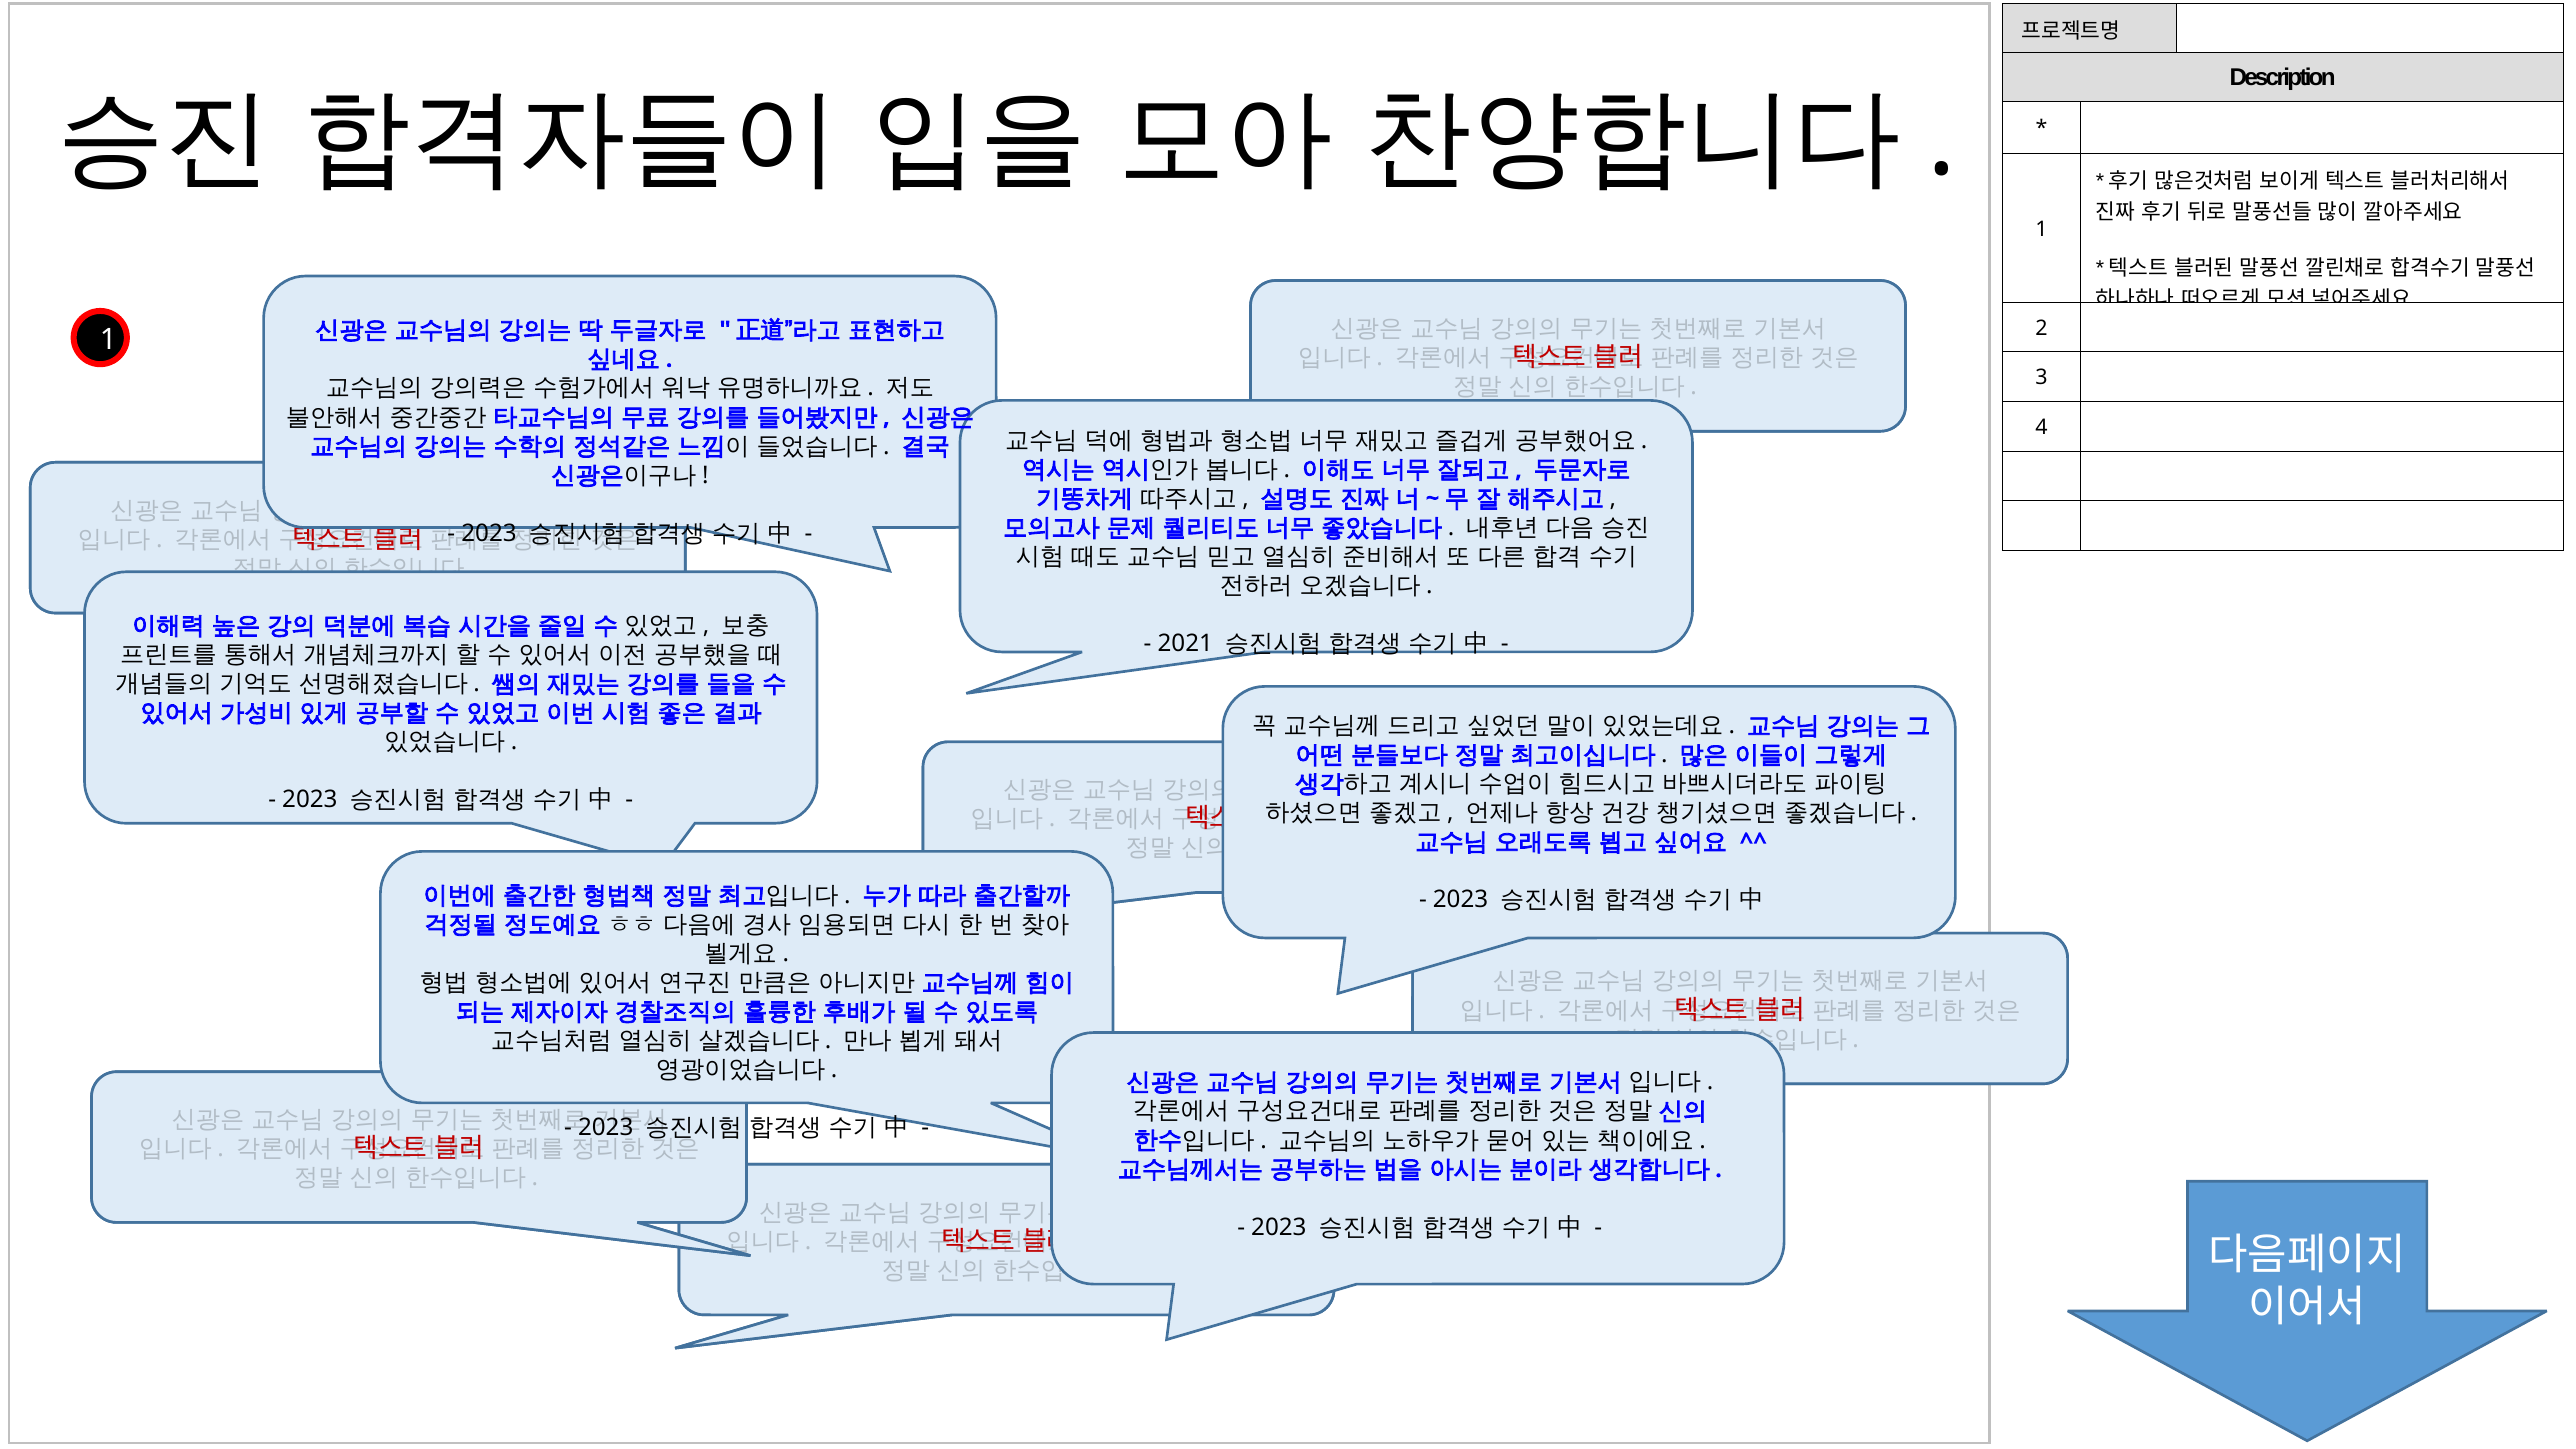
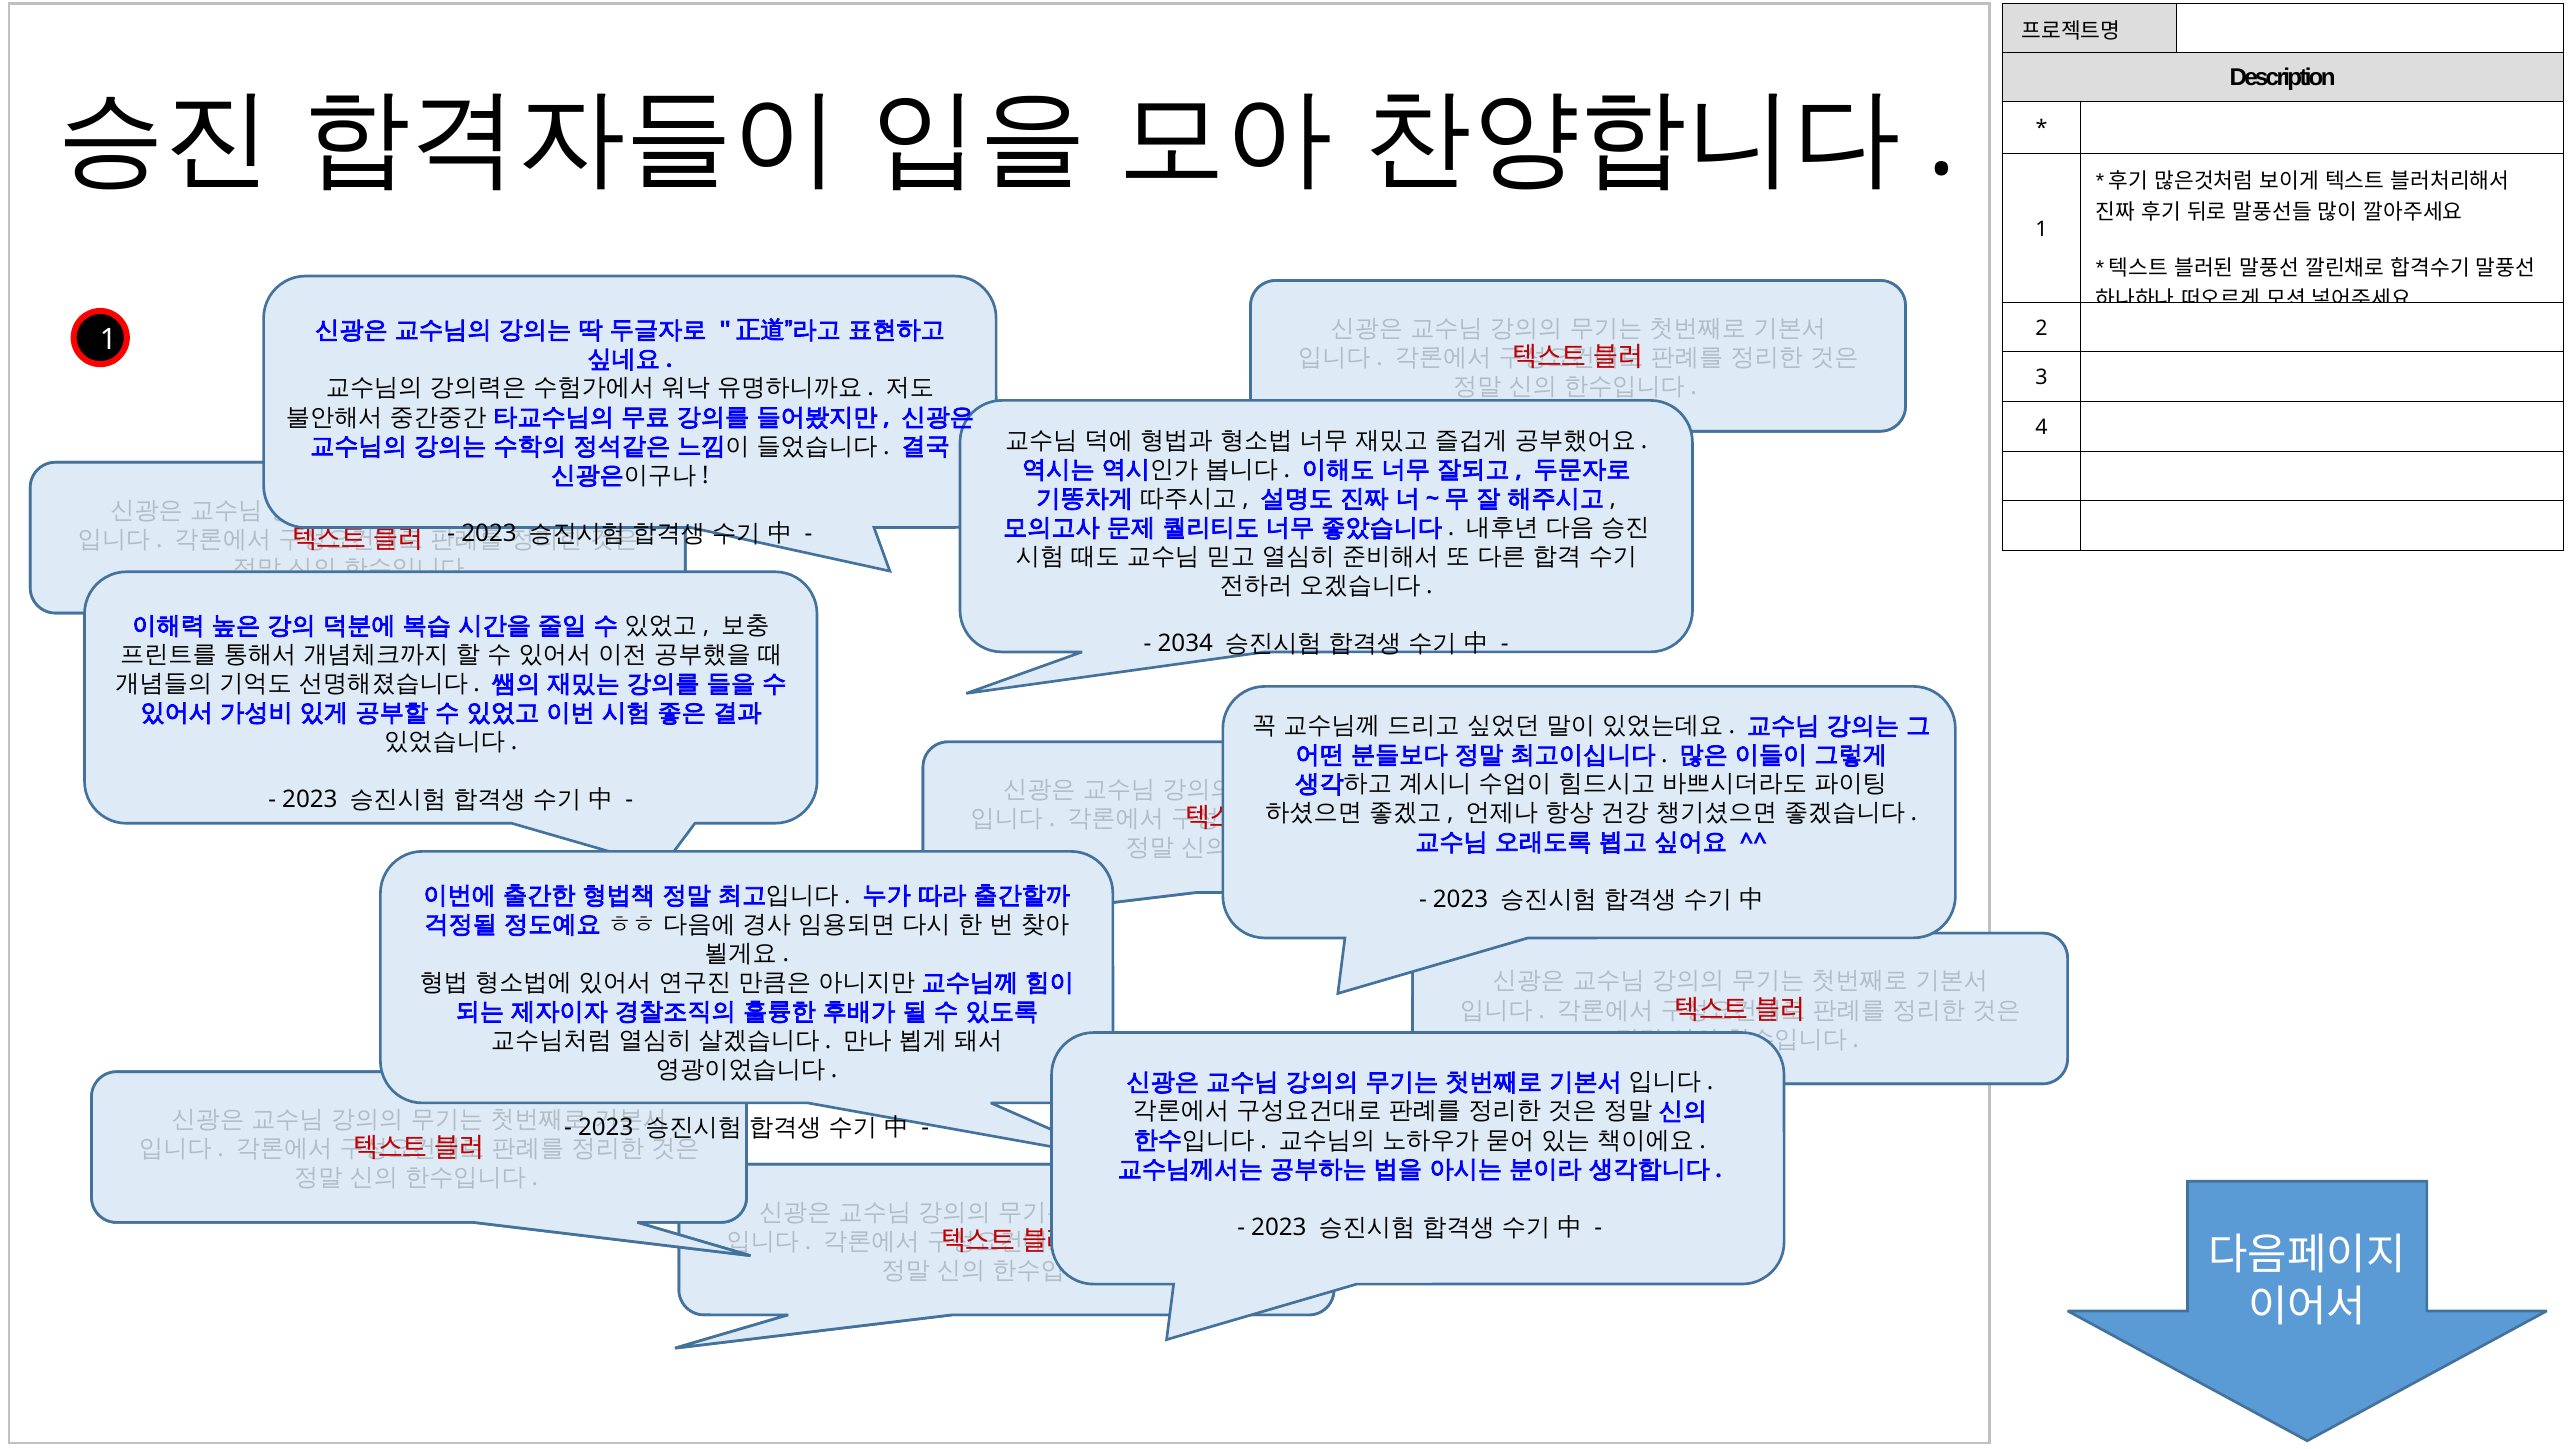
2021: 2021 -> 2034
